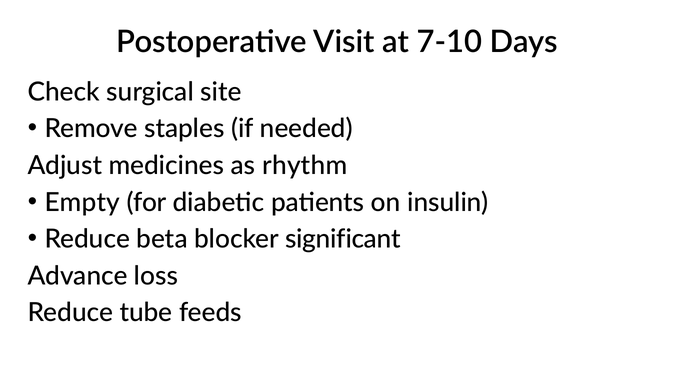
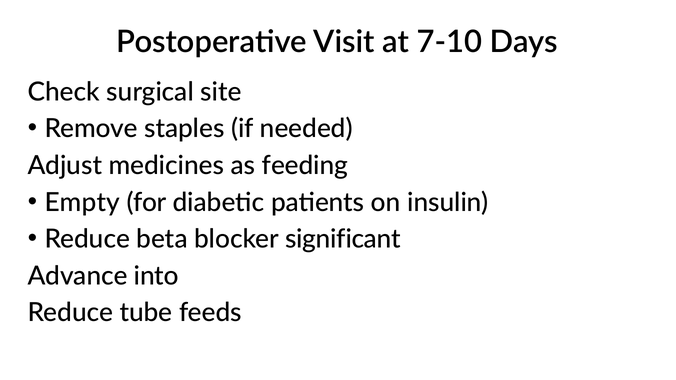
rhythm: rhythm -> feeding
loss: loss -> into
